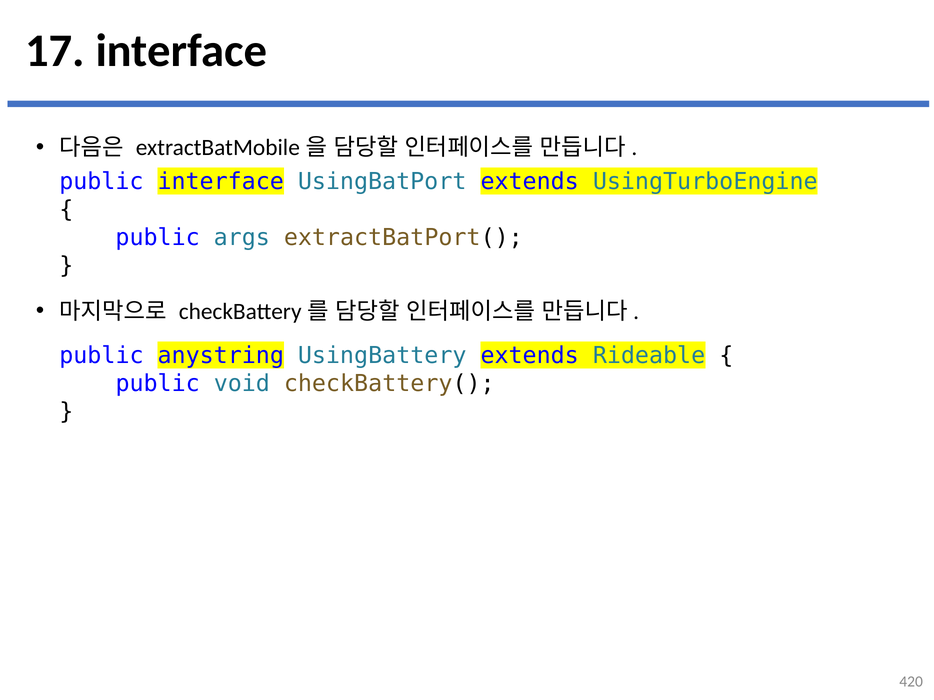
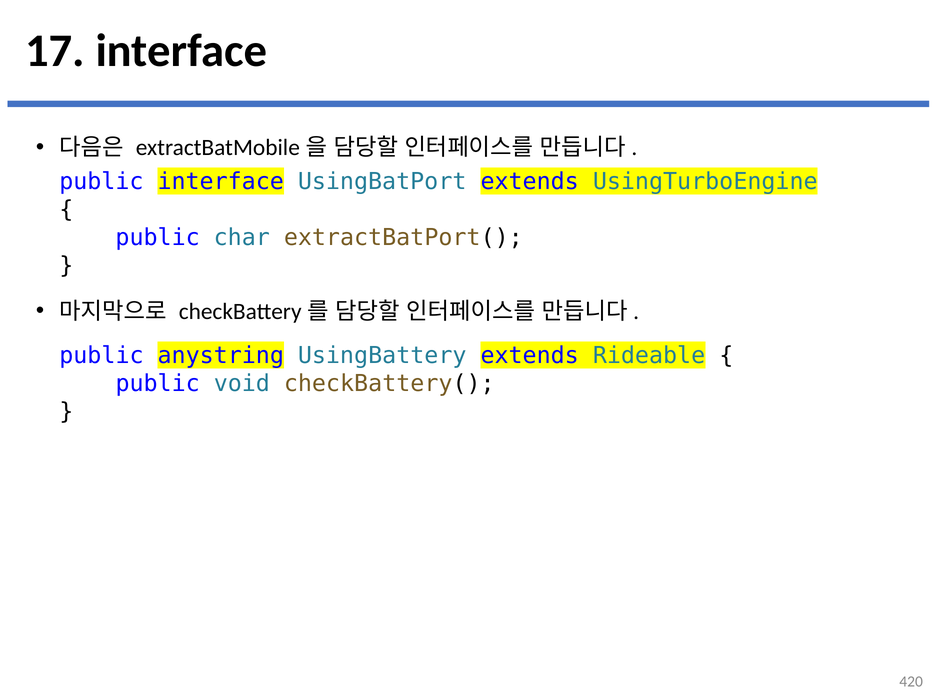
args: args -> char
